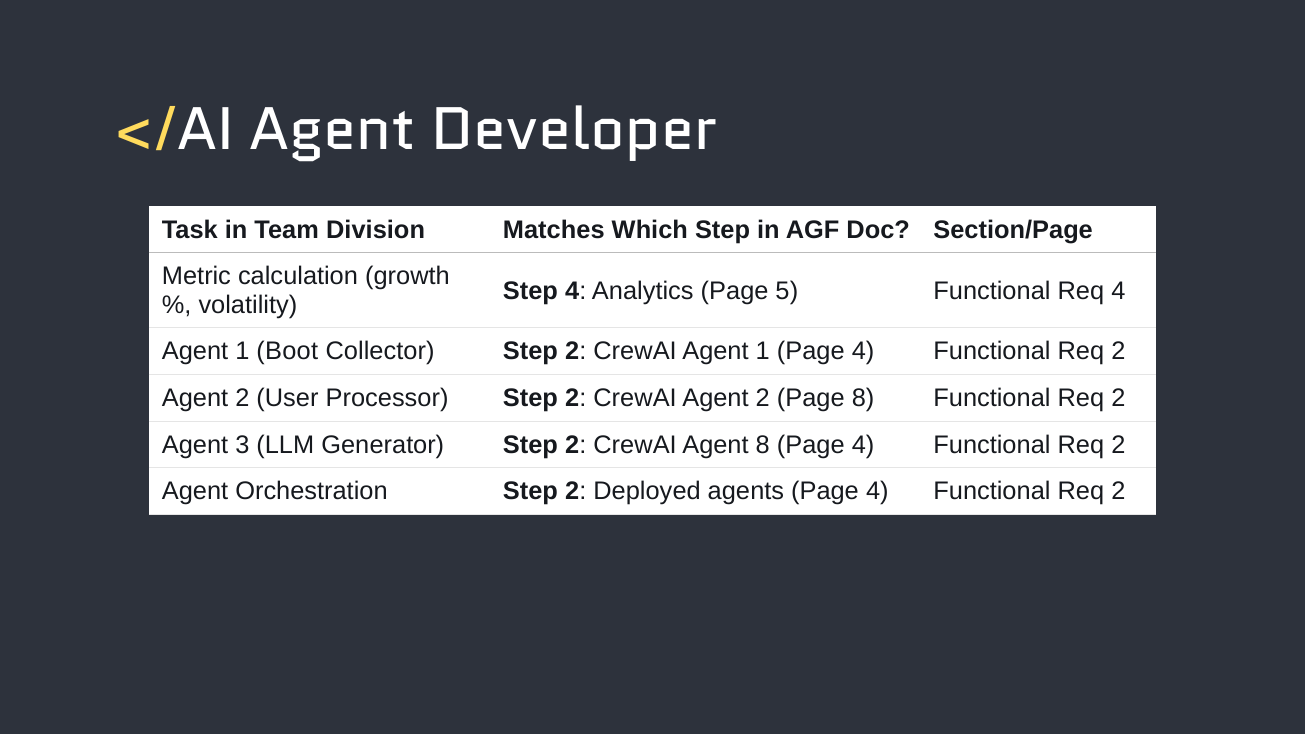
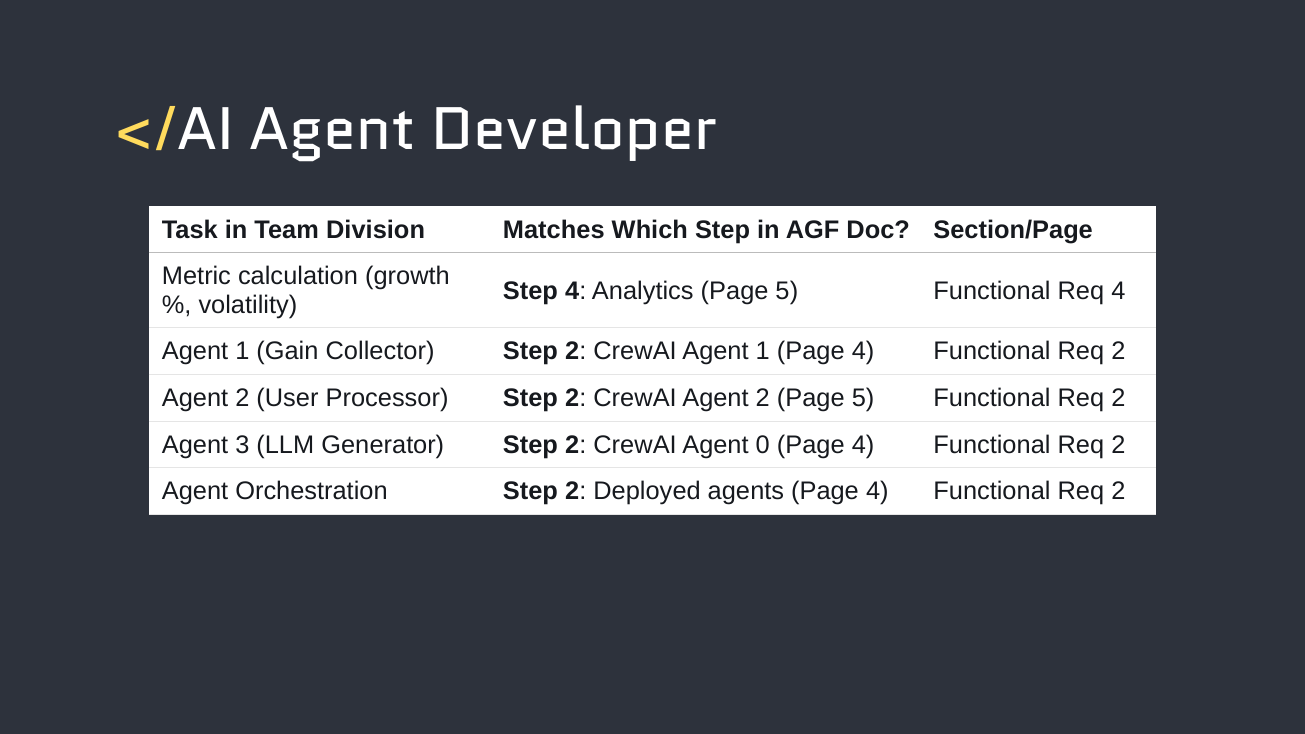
Boot: Boot -> Gain
2 Page 8: 8 -> 5
Agent 8: 8 -> 0
